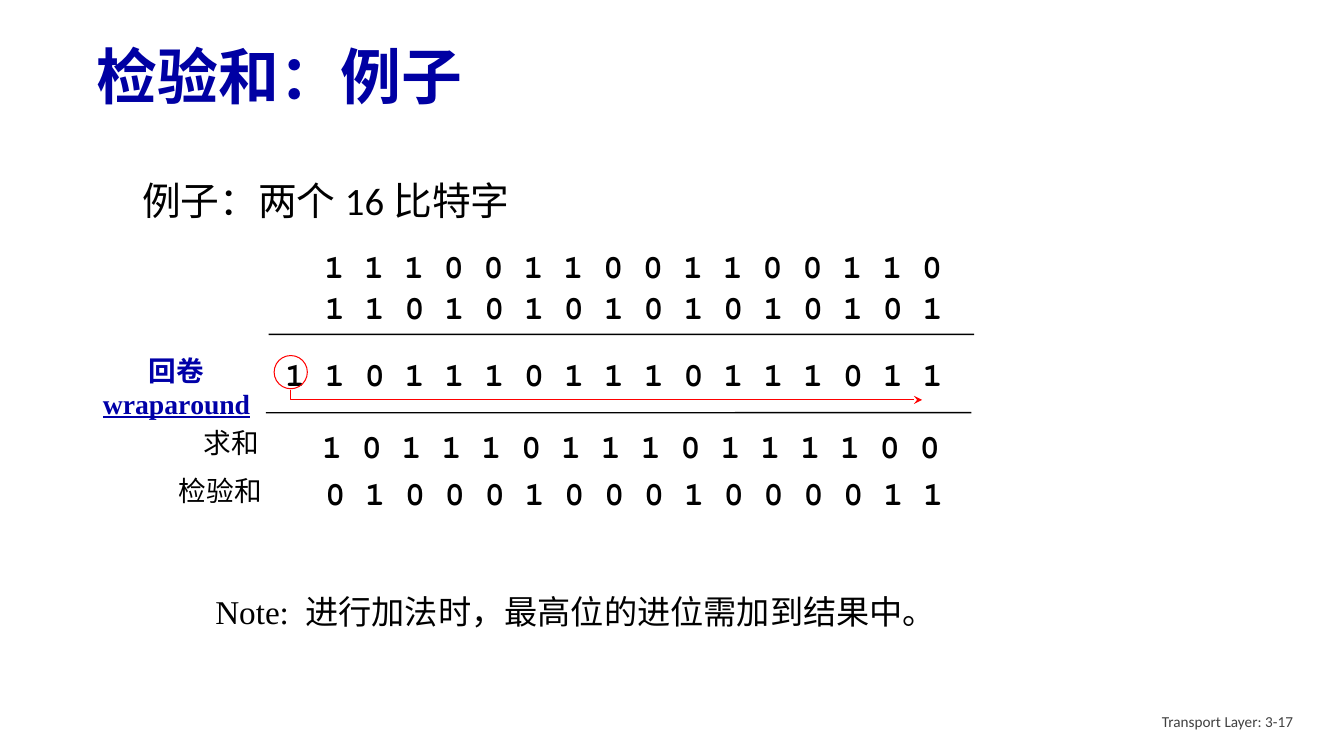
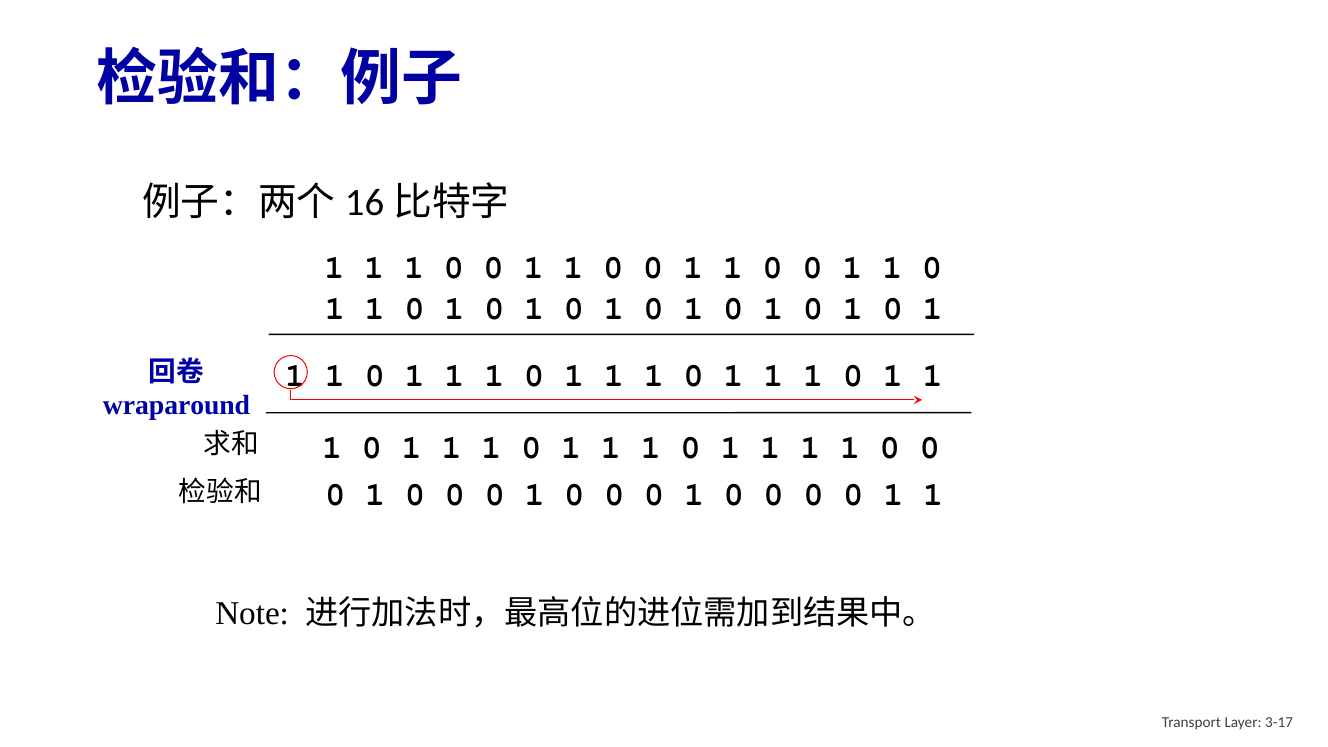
wraparound underline: present -> none
